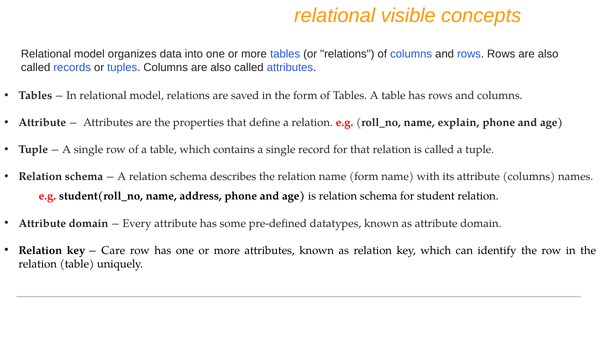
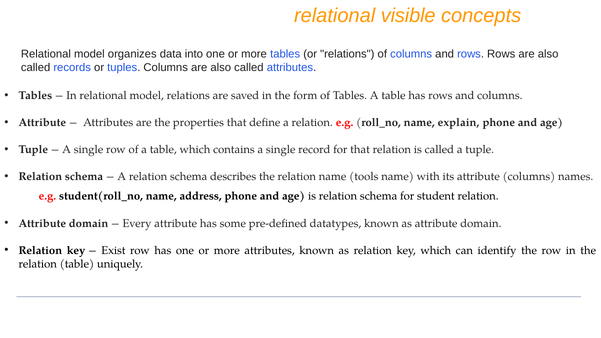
name form: form -> tools
Care: Care -> Exist
